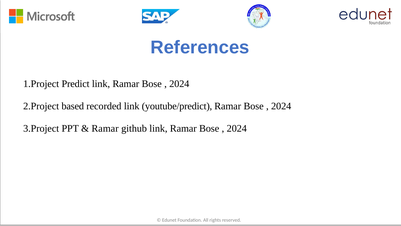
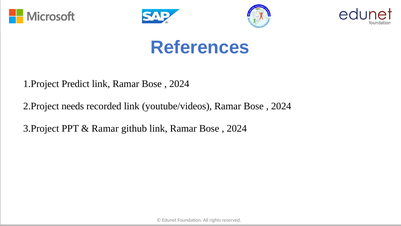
based: based -> needs
youtube/predict: youtube/predict -> youtube/videos
